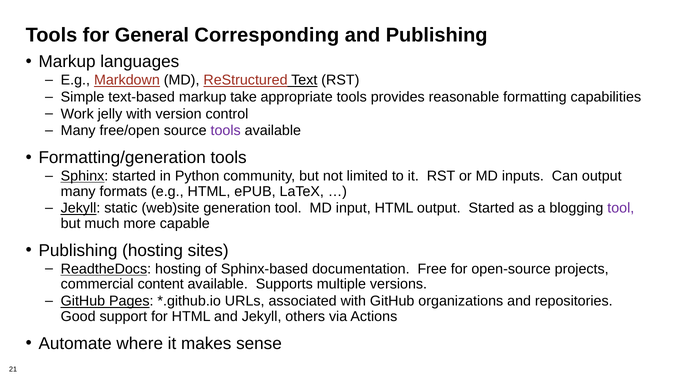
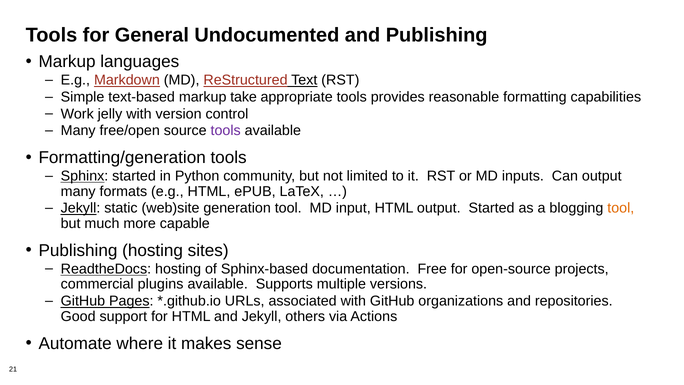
Corresponding: Corresponding -> Undocumented
tool at (621, 208) colour: purple -> orange
content: content -> plugins
